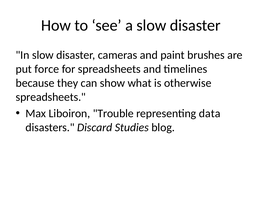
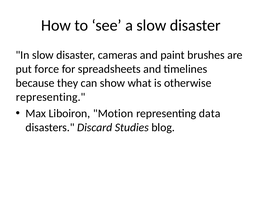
spreadsheets at (51, 97): spreadsheets -> representing
Trouble: Trouble -> Motion
